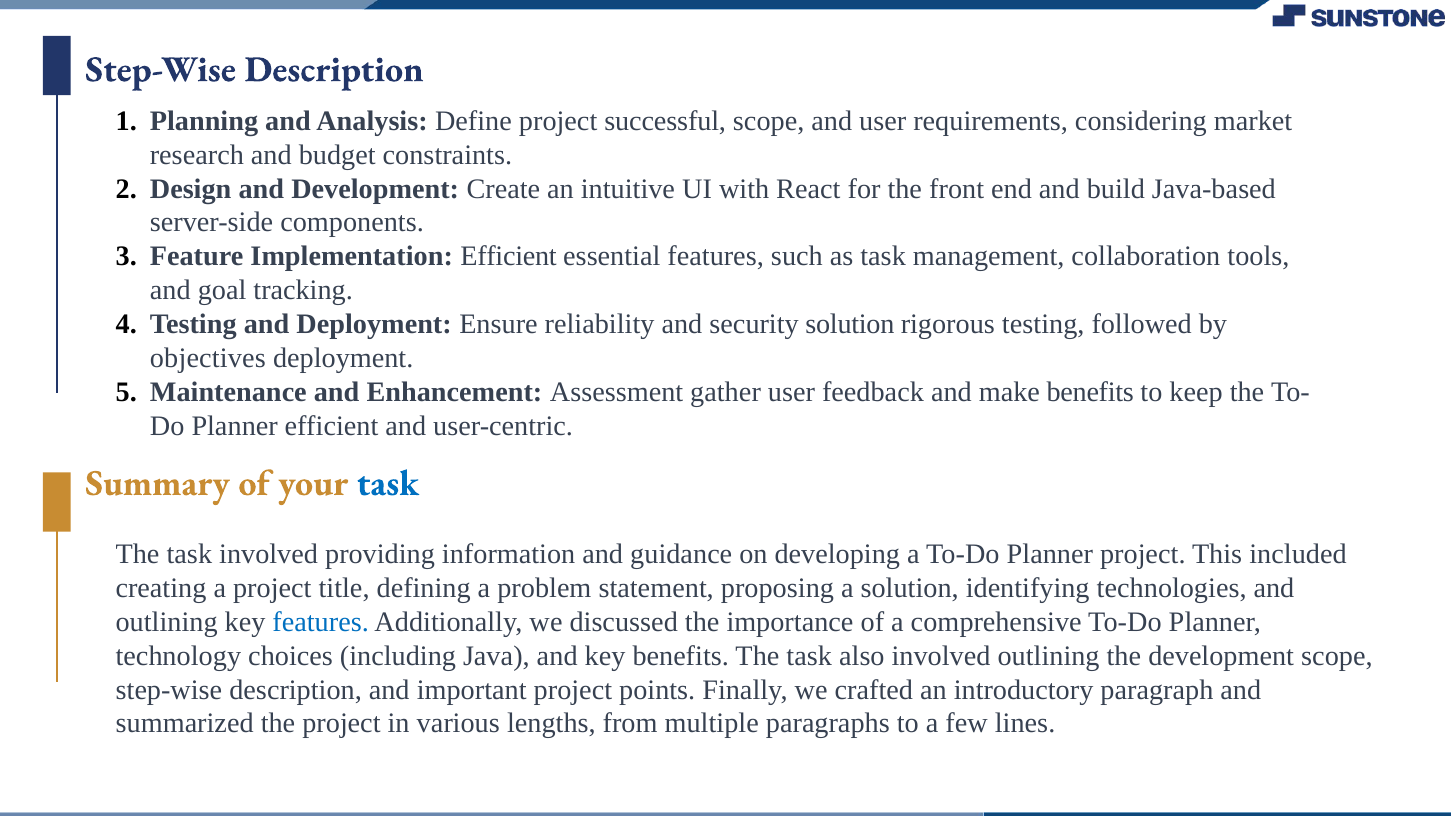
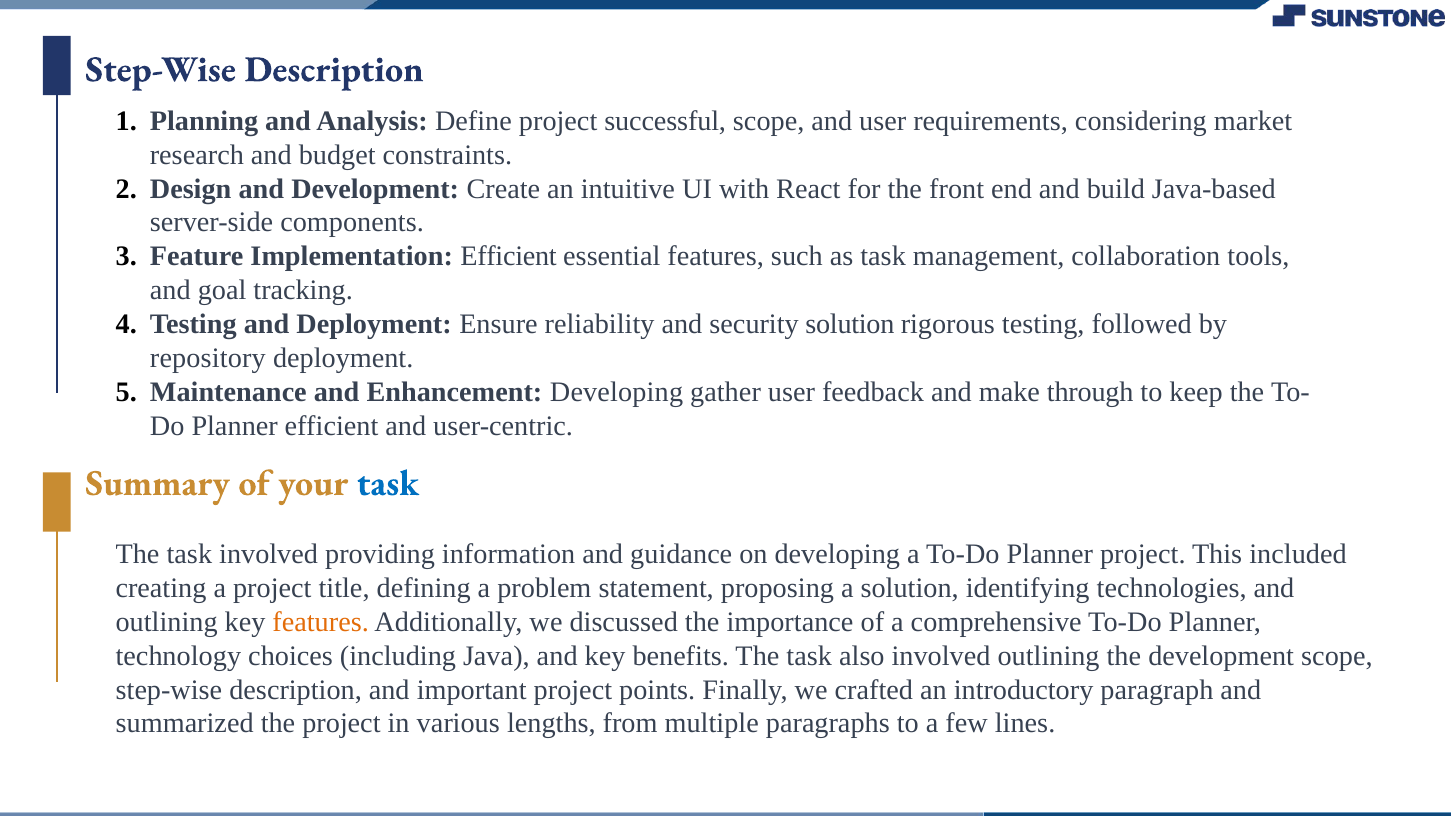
objectives: objectives -> repository
Enhancement Assessment: Assessment -> Developing
make benefits: benefits -> through
features at (321, 622) colour: blue -> orange
